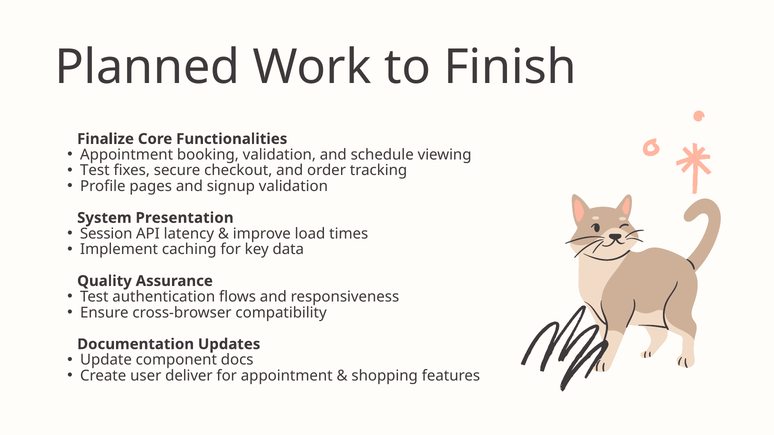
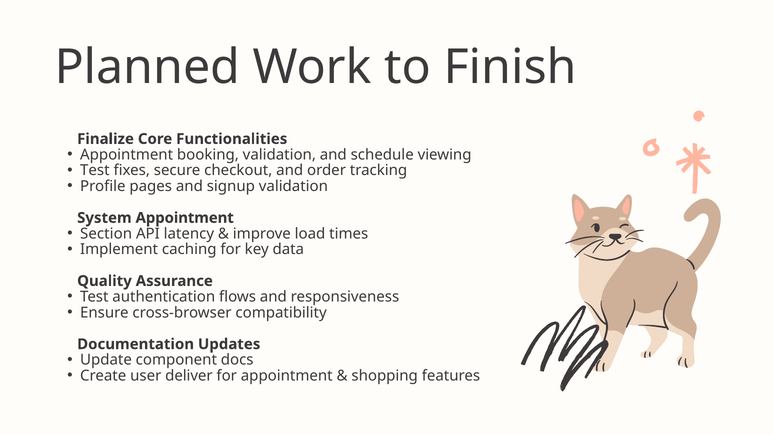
System Presentation: Presentation -> Appointment
Session: Session -> Section
